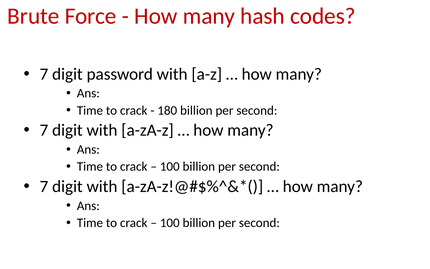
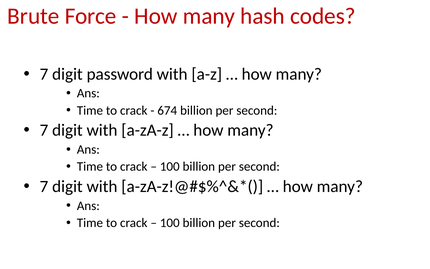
180: 180 -> 674
